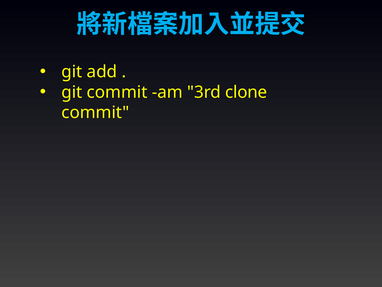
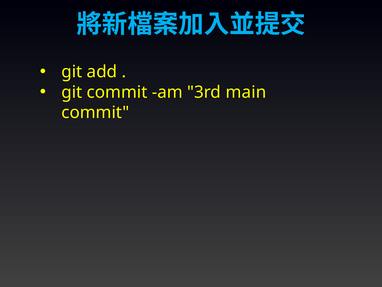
clone: clone -> main
